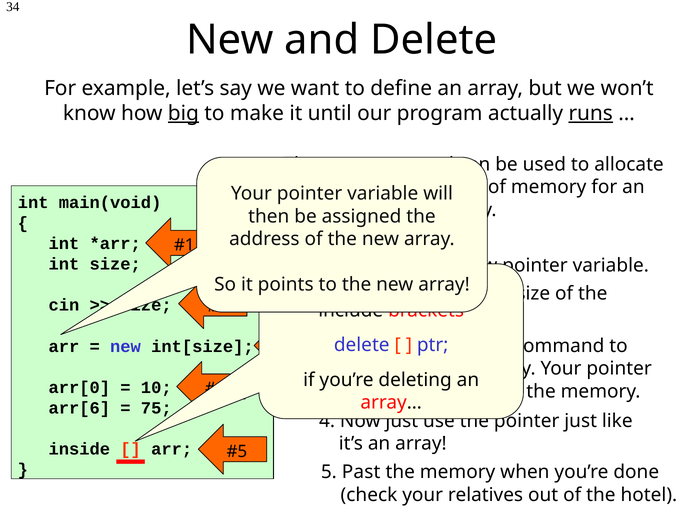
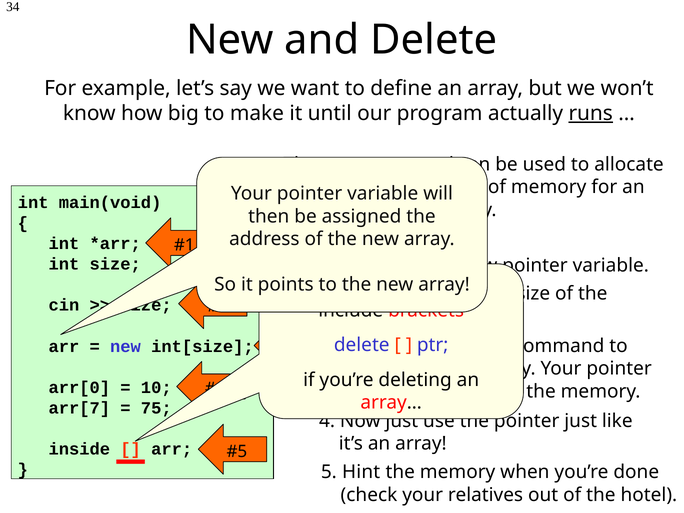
big underline: present -> none
arr[6: arr[6 -> arr[7
Past: Past -> Hint
